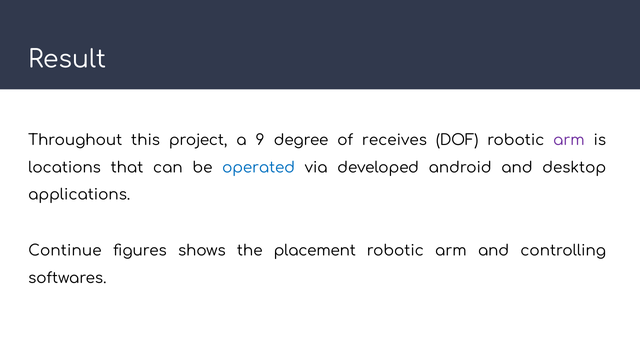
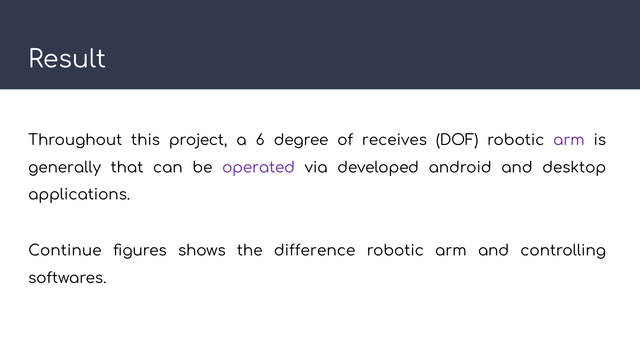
9: 9 -> 6
locations: locations -> generally
operated colour: blue -> purple
placement: placement -> difference
